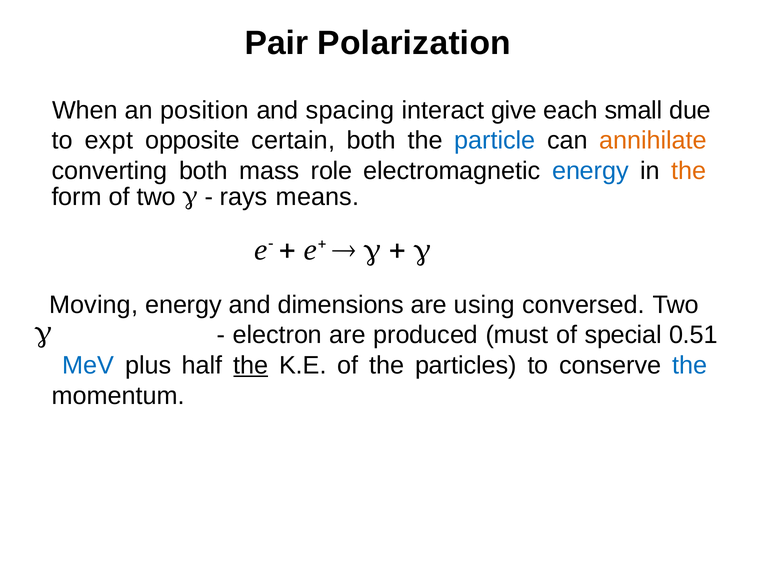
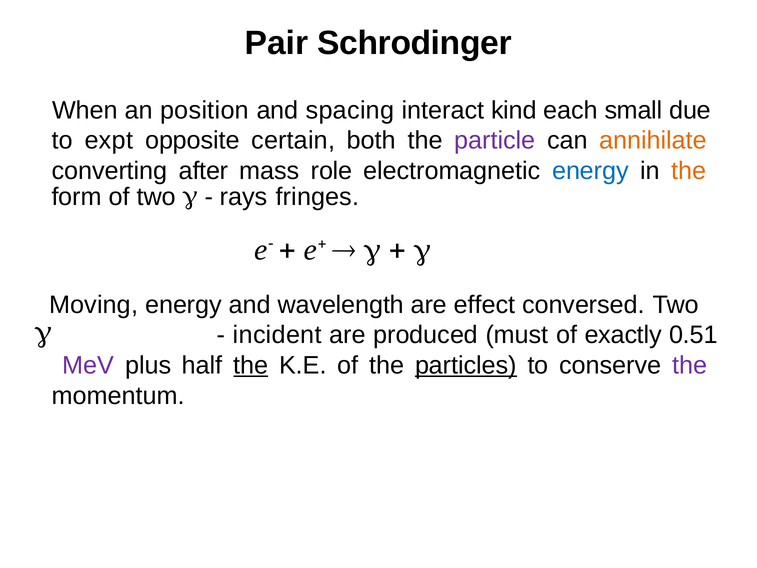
Polarization: Polarization -> Schrodinger
give: give -> kind
particle colour: blue -> purple
converting both: both -> after
means: means -> fringes
dimensions: dimensions -> wavelength
using: using -> effect
electron: electron -> incident
special: special -> exactly
MeV colour: blue -> purple
particles underline: none -> present
the at (690, 365) colour: blue -> purple
